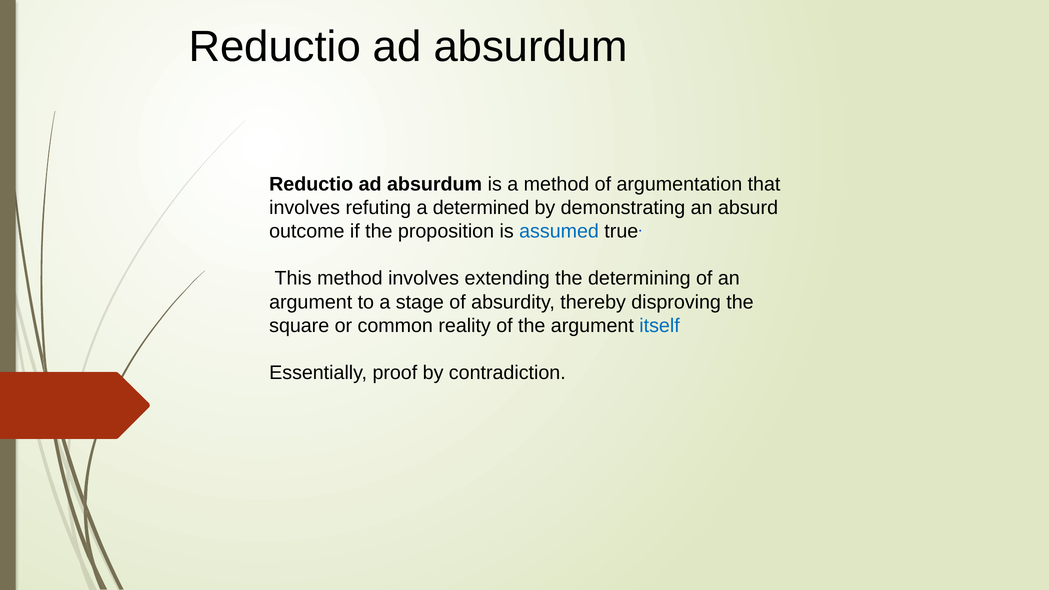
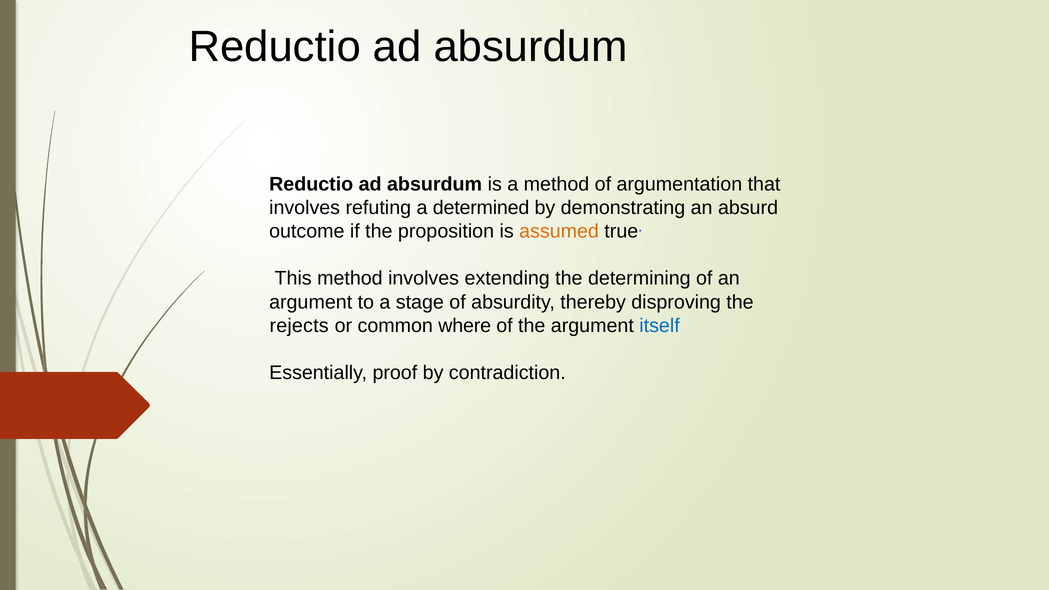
assumed colour: blue -> orange
square: square -> rejects
reality: reality -> where
